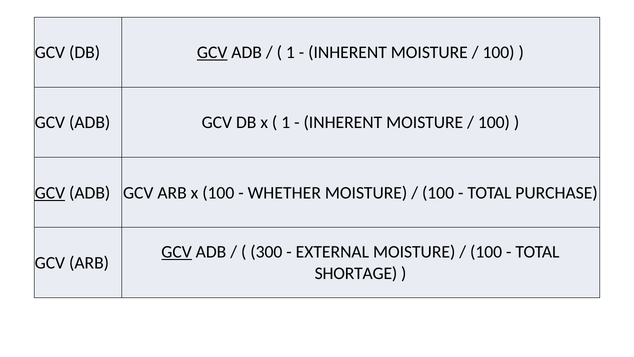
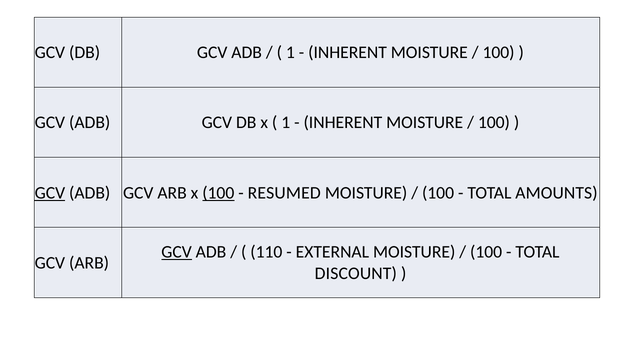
GCV at (212, 53) underline: present -> none
100 at (218, 193) underline: none -> present
WHETHER: WHETHER -> RESUMED
PURCHASE: PURCHASE -> AMOUNTS
300: 300 -> 110
SHORTAGE: SHORTAGE -> DISCOUNT
